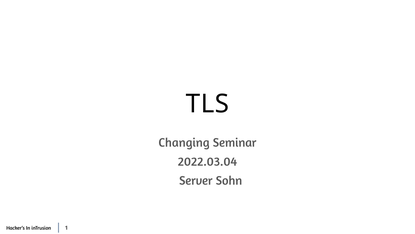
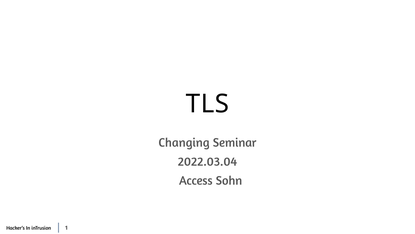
Server: Server -> Access
